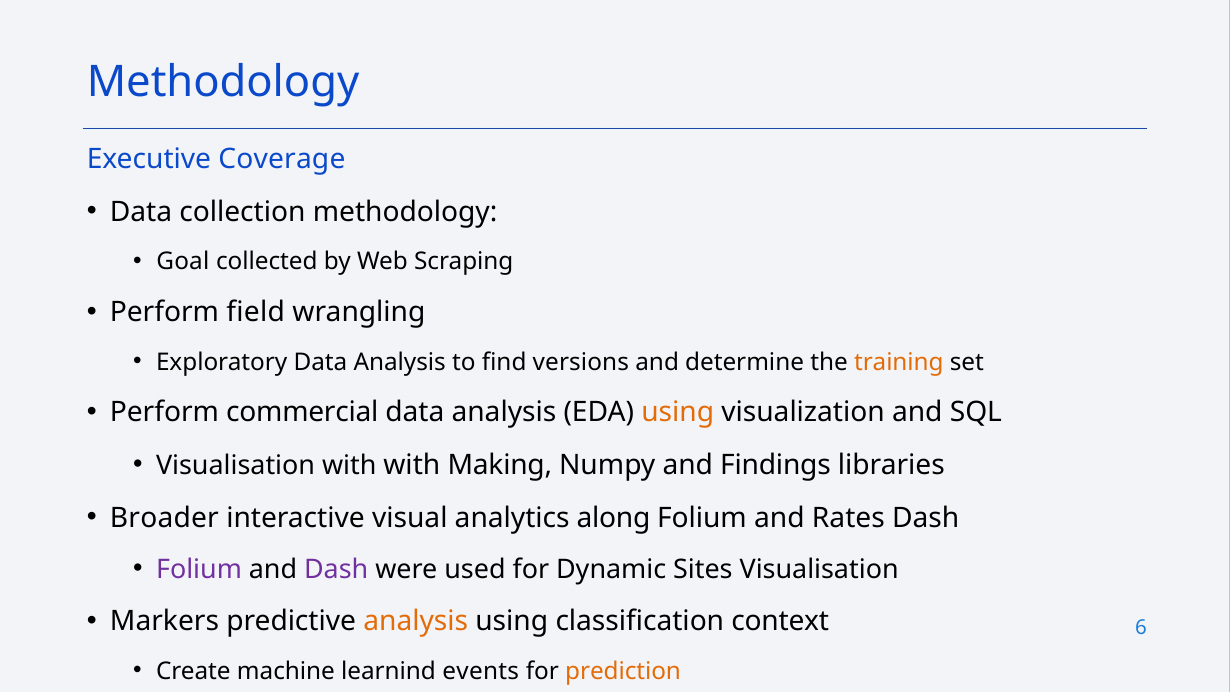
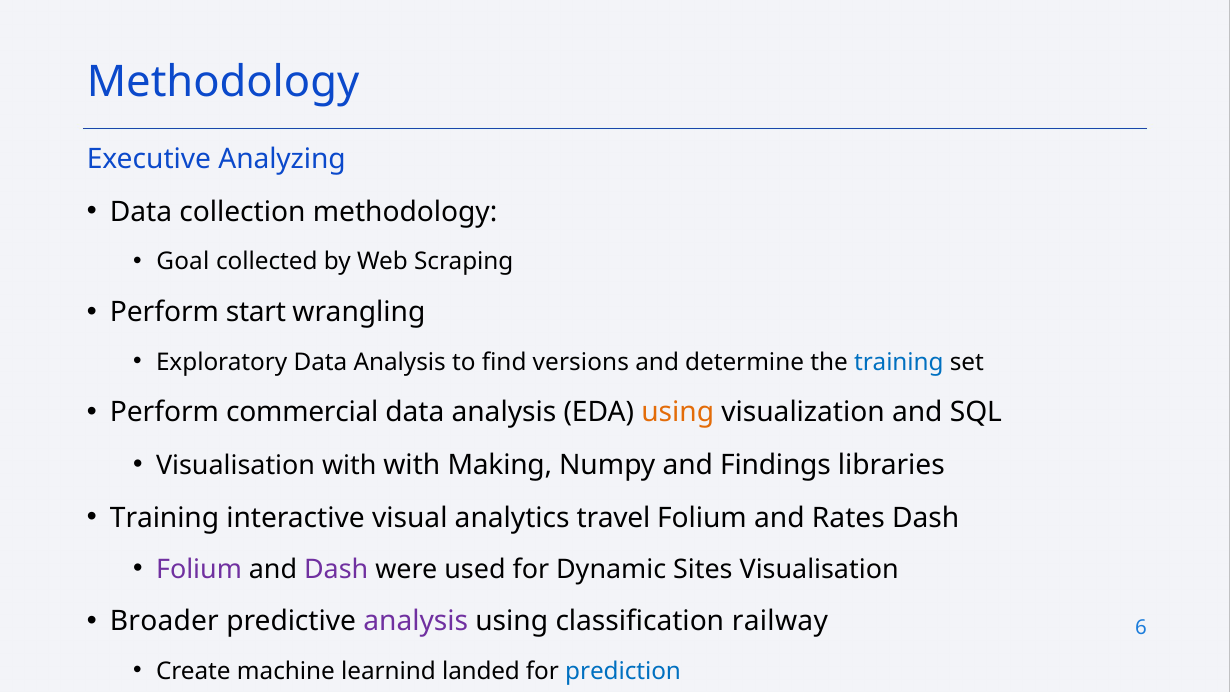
Coverage: Coverage -> Analyzing
field: field -> start
training at (899, 362) colour: orange -> blue
Broader at (164, 518): Broader -> Training
along: along -> travel
Markers: Markers -> Broader
analysis at (416, 621) colour: orange -> purple
context: context -> railway
events: events -> landed
prediction colour: orange -> blue
